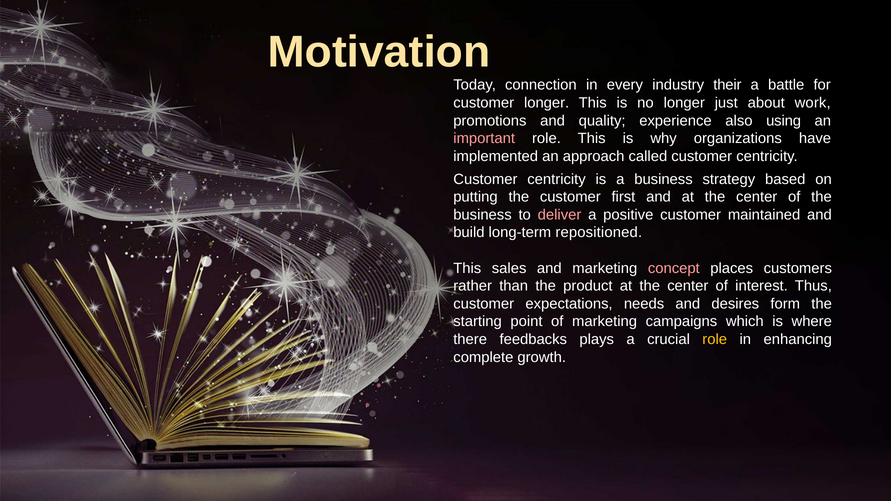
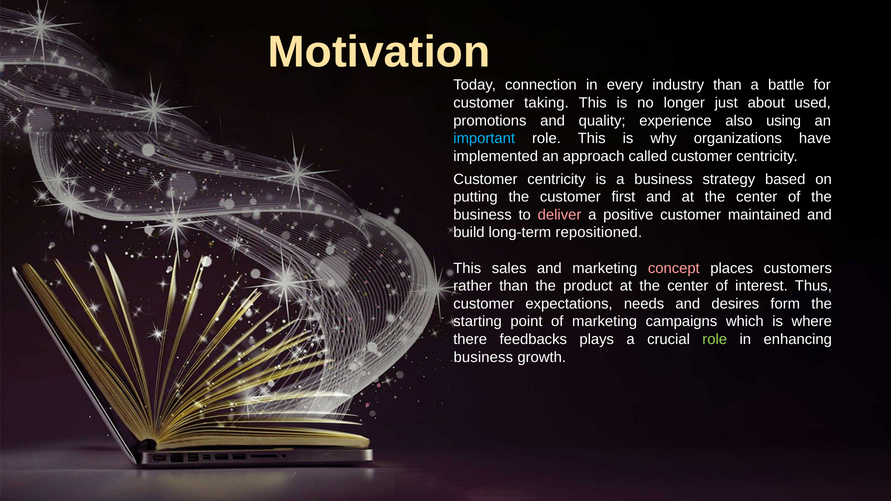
industry their: their -> than
customer longer: longer -> taking
work: work -> used
important colour: pink -> light blue
role at (715, 340) colour: yellow -> light green
complete at (483, 357): complete -> business
